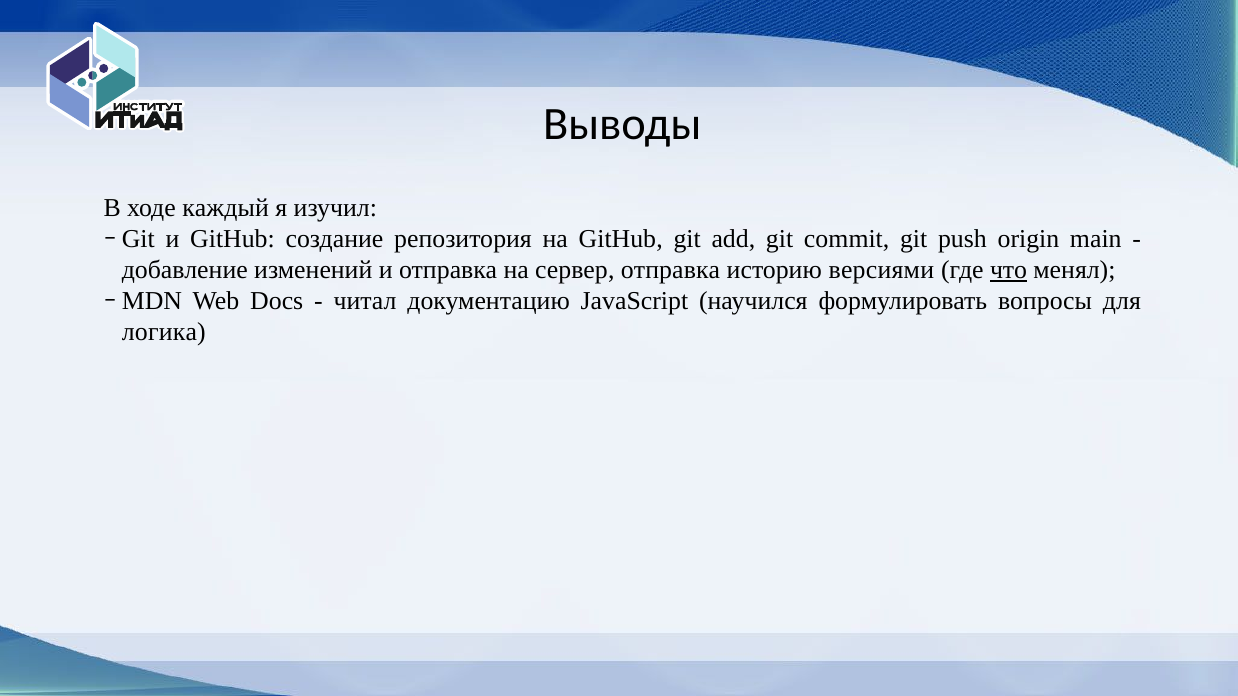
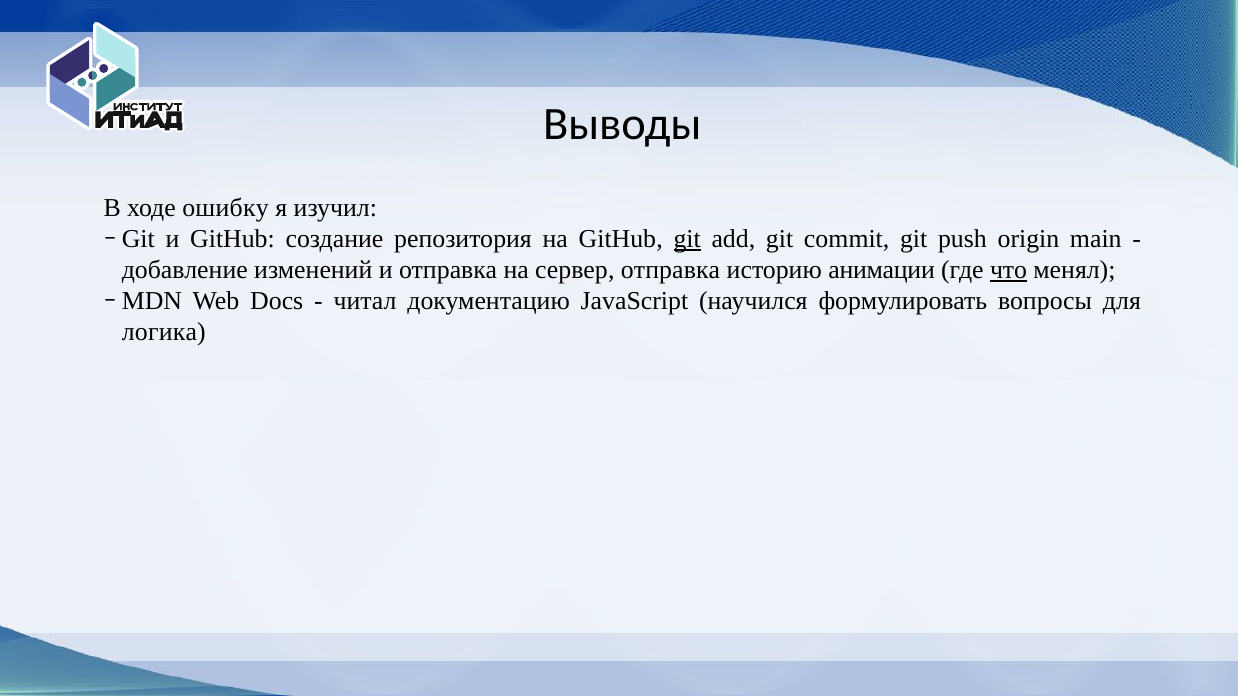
каждый: каждый -> ошибку
git at (687, 239) underline: none -> present
версиями: версиями -> анимации
